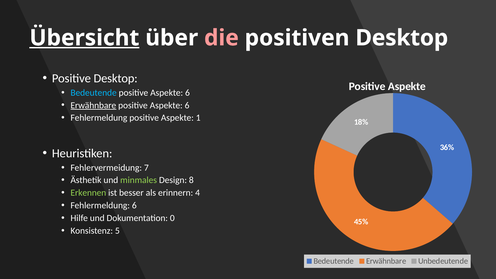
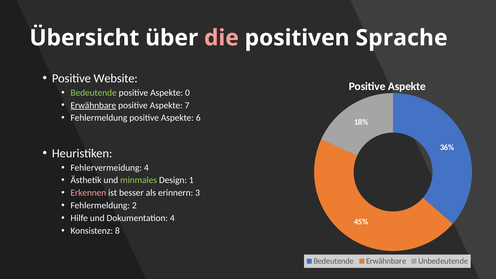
Übersicht underline: present -> none
positiven Desktop: Desktop -> Sprache
Positive Desktop: Desktop -> Website
Bedeutende at (94, 93) colour: light blue -> light green
6 at (187, 93): 6 -> 0
6 at (187, 105): 6 -> 7
1: 1 -> 6
Fehlervermeidung 7: 7 -> 4
8: 8 -> 1
Erkennen colour: light green -> pink
4: 4 -> 3
Fehlermeldung 6: 6 -> 2
Dokumentation 0: 0 -> 4
5: 5 -> 8
